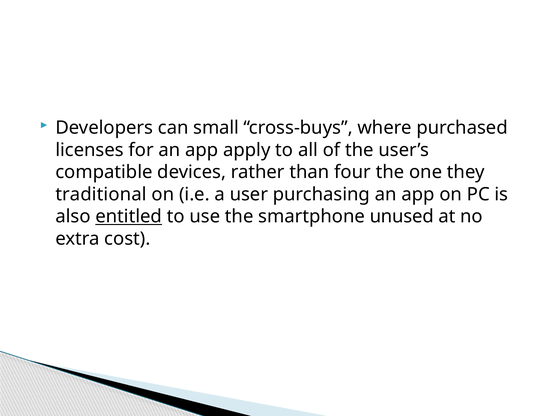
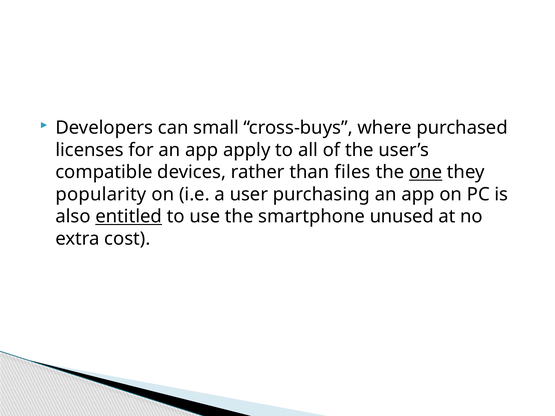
four: four -> files
one underline: none -> present
traditional: traditional -> popularity
